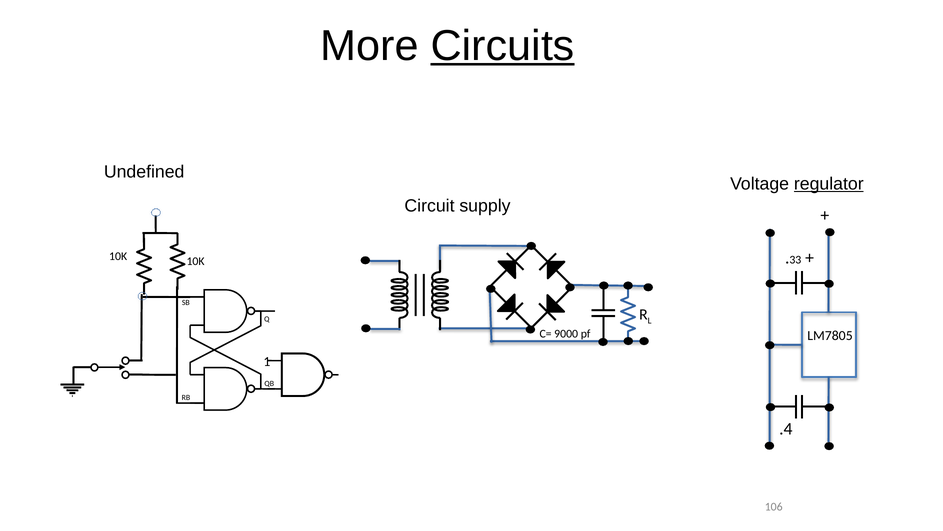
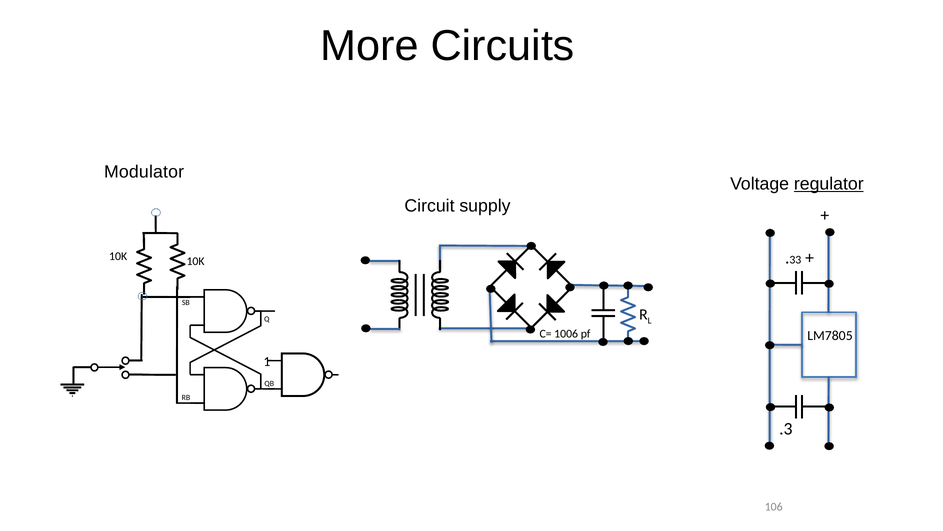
Circuits underline: present -> none
Undefined: Undefined -> Modulator
9000: 9000 -> 1006
.4: .4 -> .3
